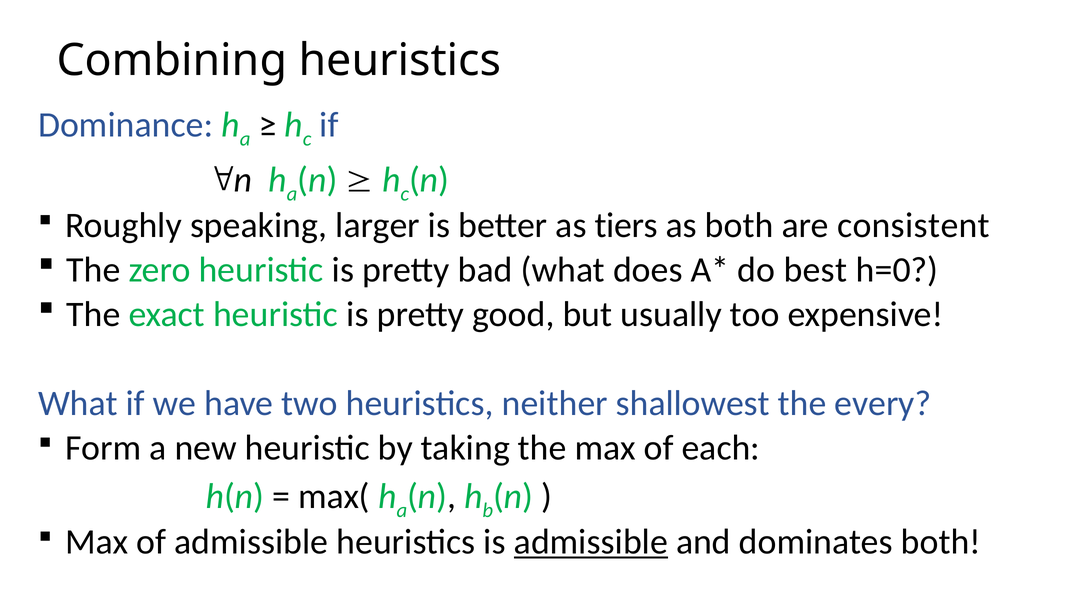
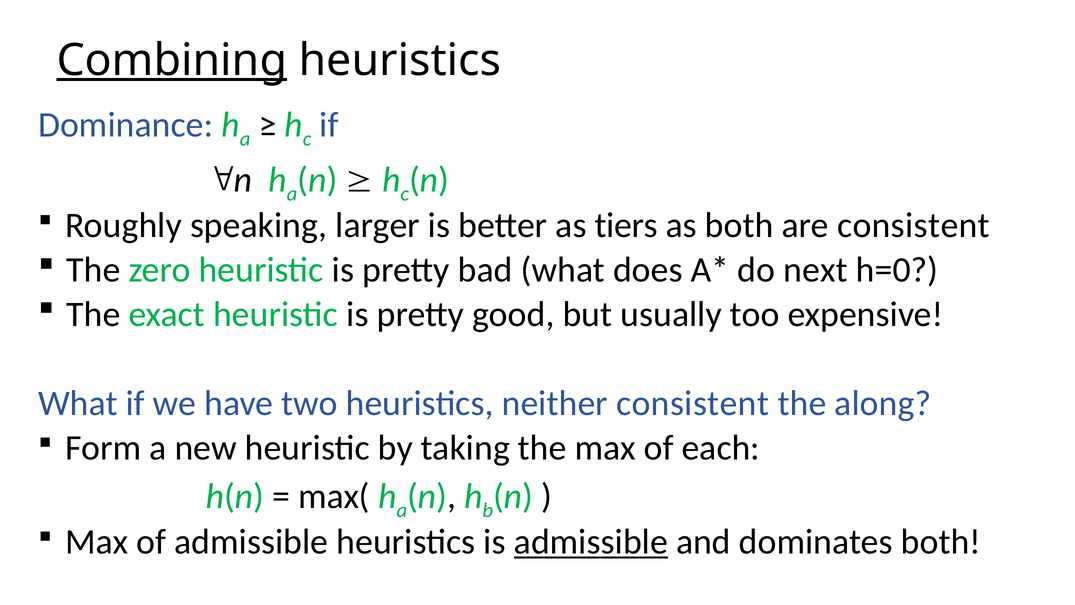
Combining underline: none -> present
best: best -> next
neither shallowest: shallowest -> consistent
every: every -> along
